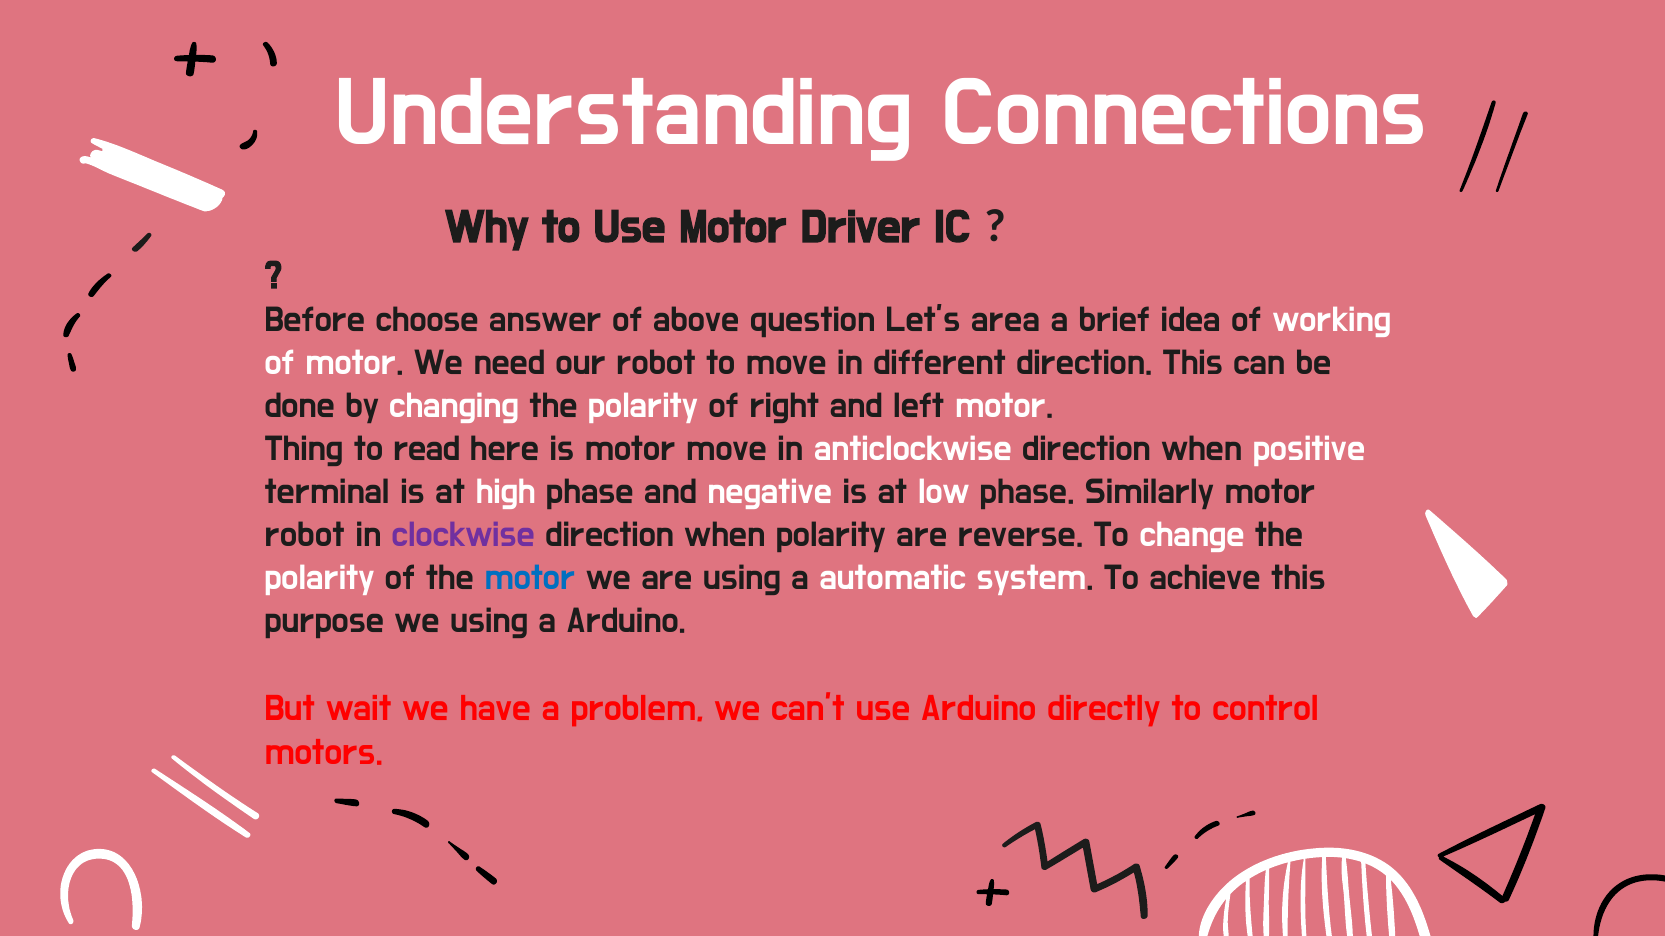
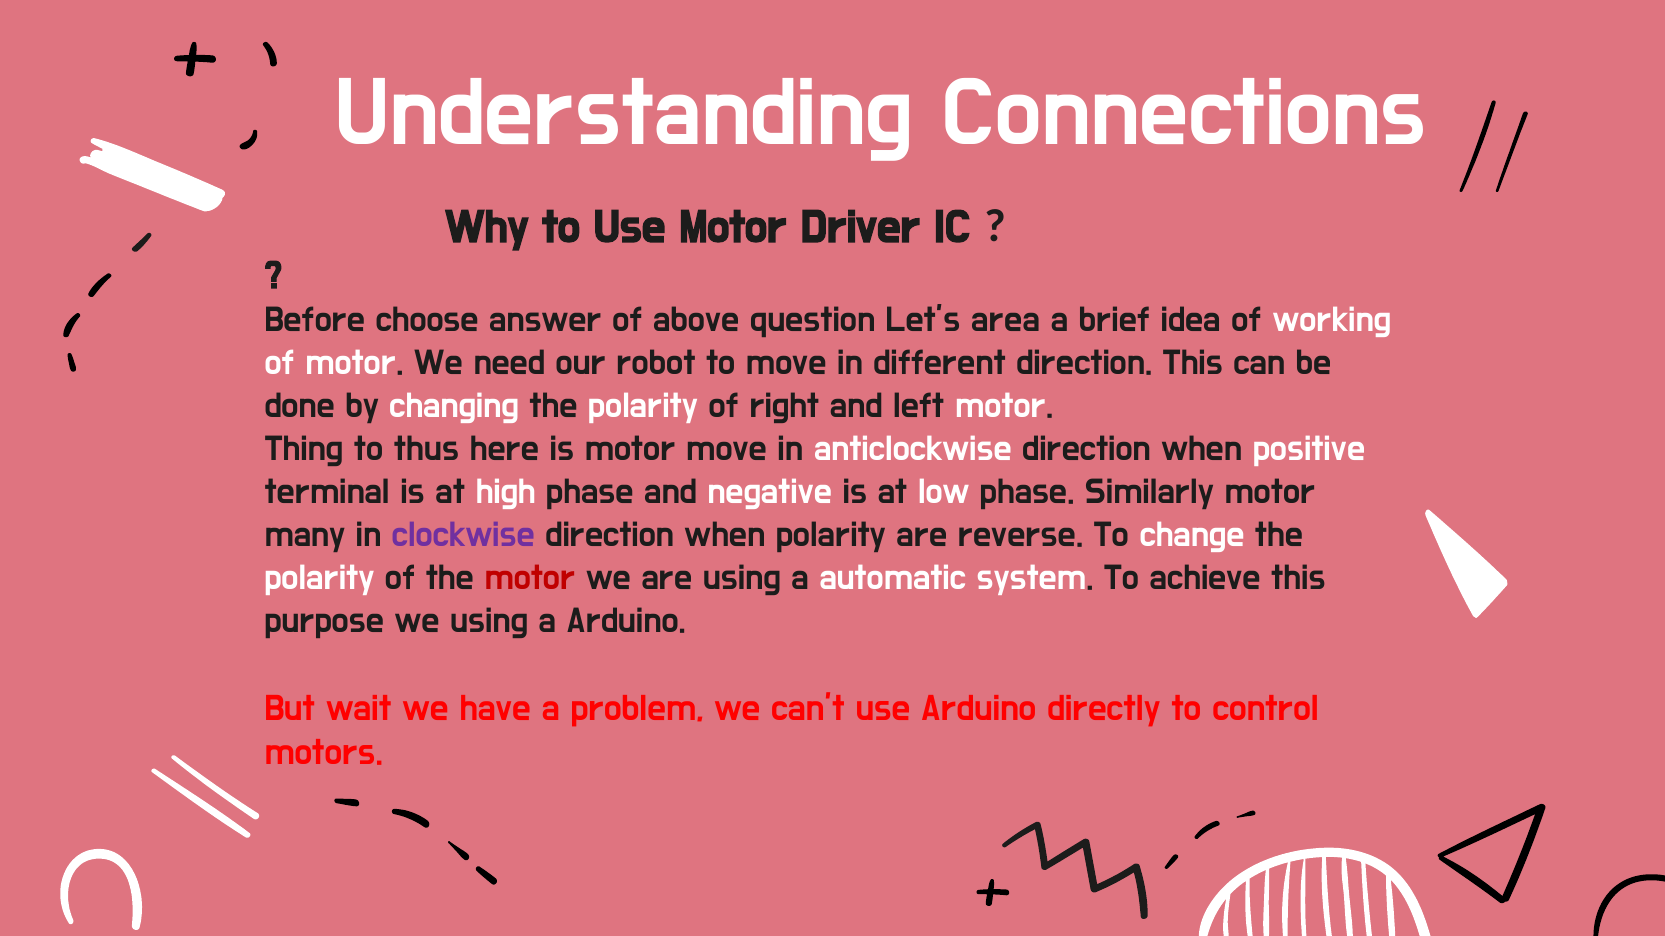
read: read -> thus
robot at (305, 535): robot -> many
motor at (530, 578) colour: blue -> red
